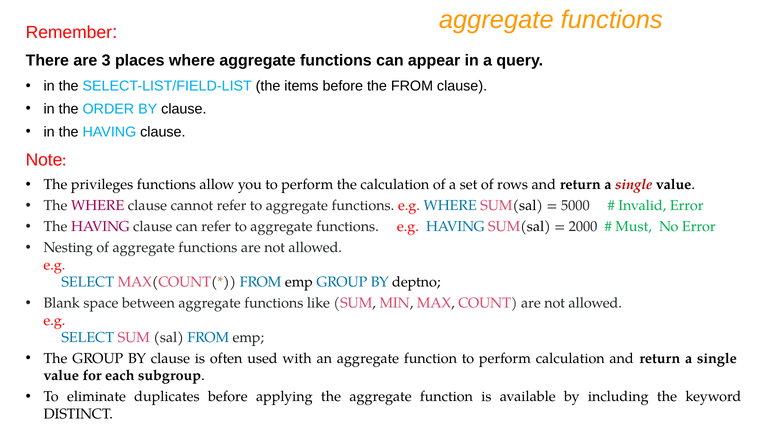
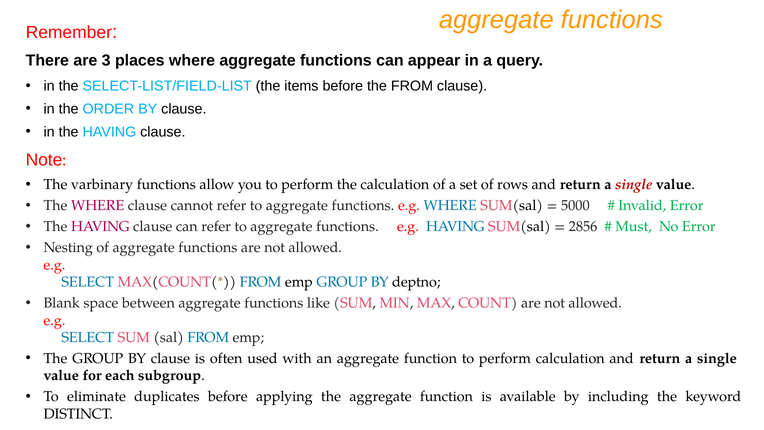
privileges: privileges -> varbinary
2000: 2000 -> 2856
